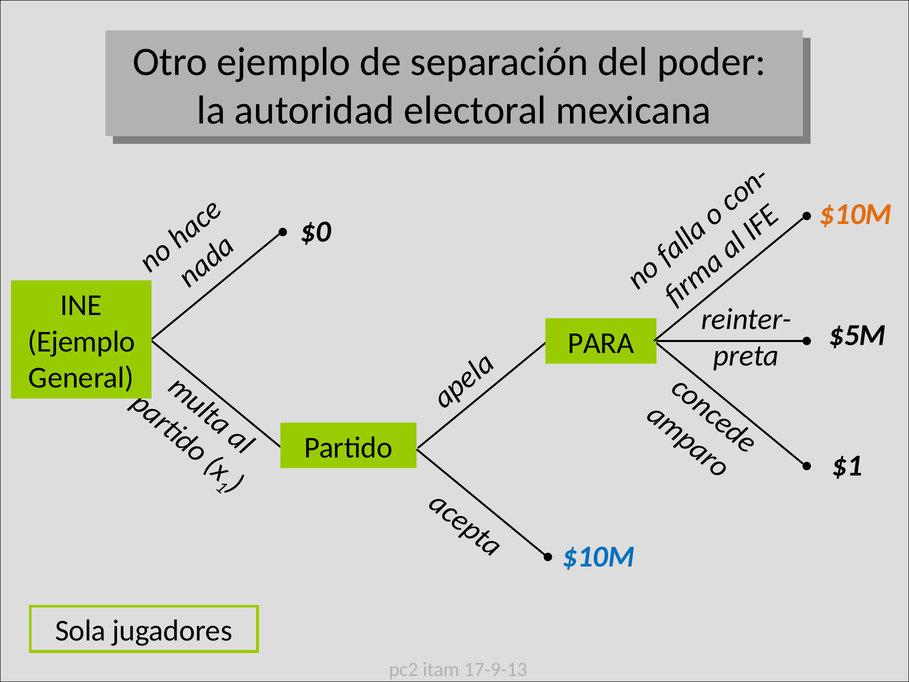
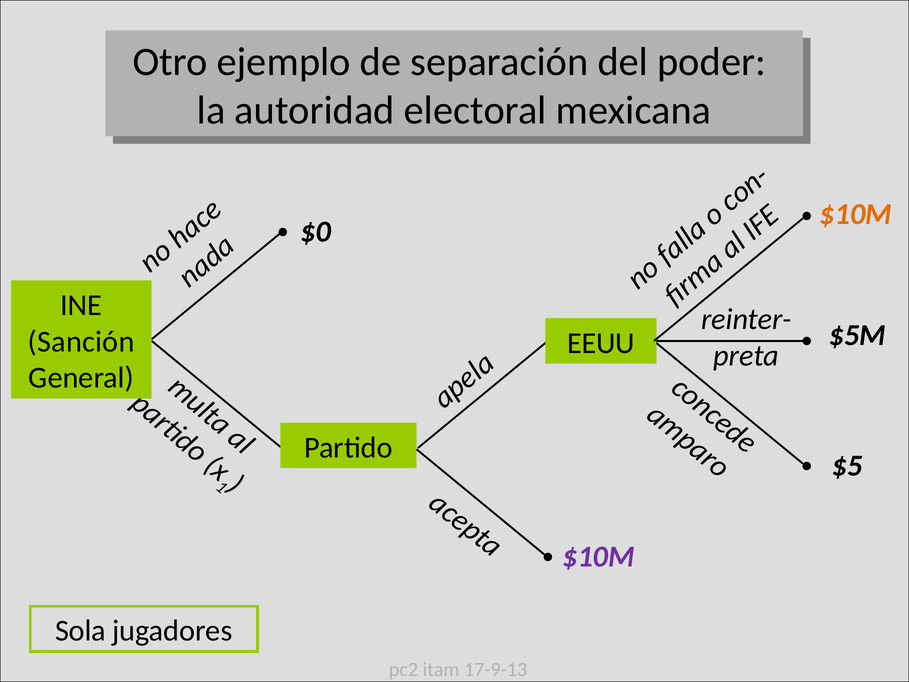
Ejemplo at (81, 341): Ejemplo -> Sanción
PARA: PARA -> EEUU
$1: $1 -> $5
$10M at (598, 557) colour: blue -> purple
